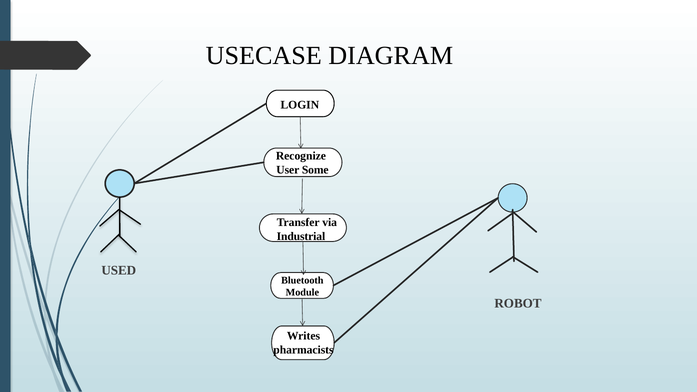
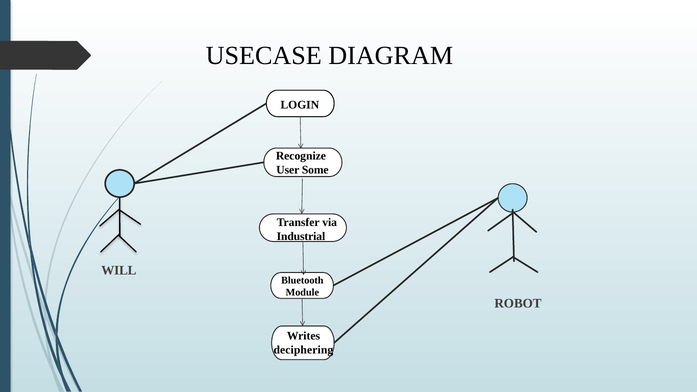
USED: USED -> WILL
pharmacists: pharmacists -> deciphering
